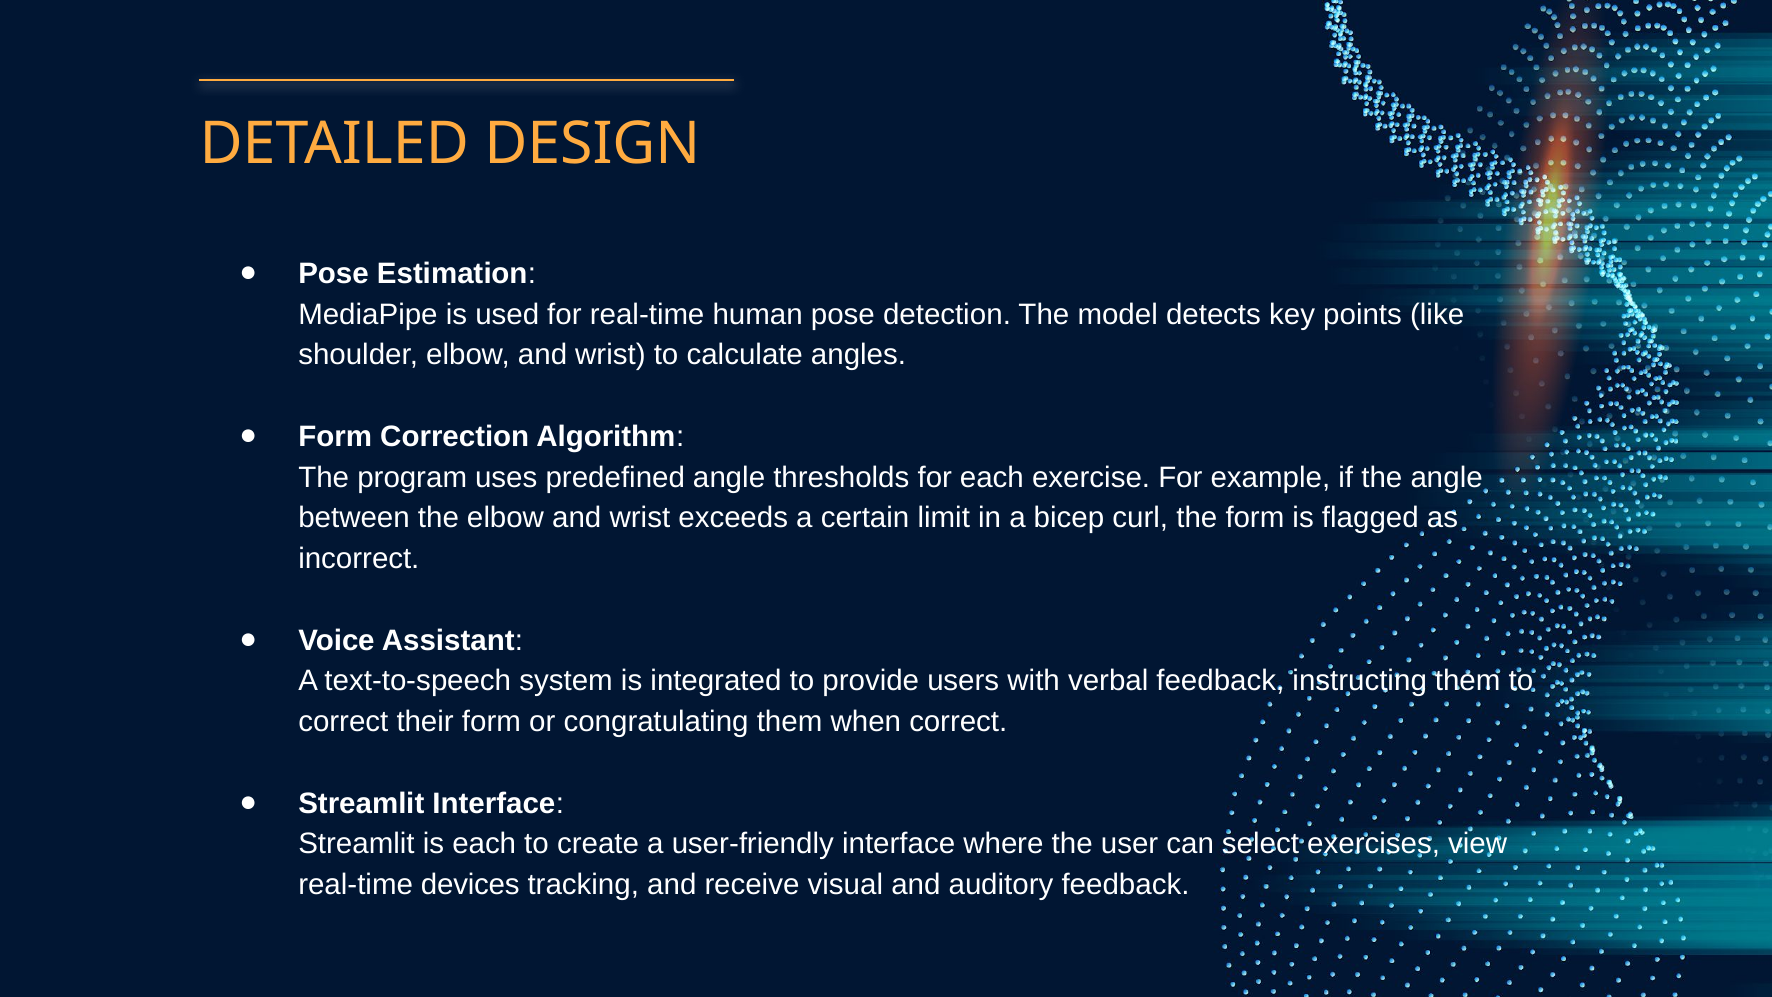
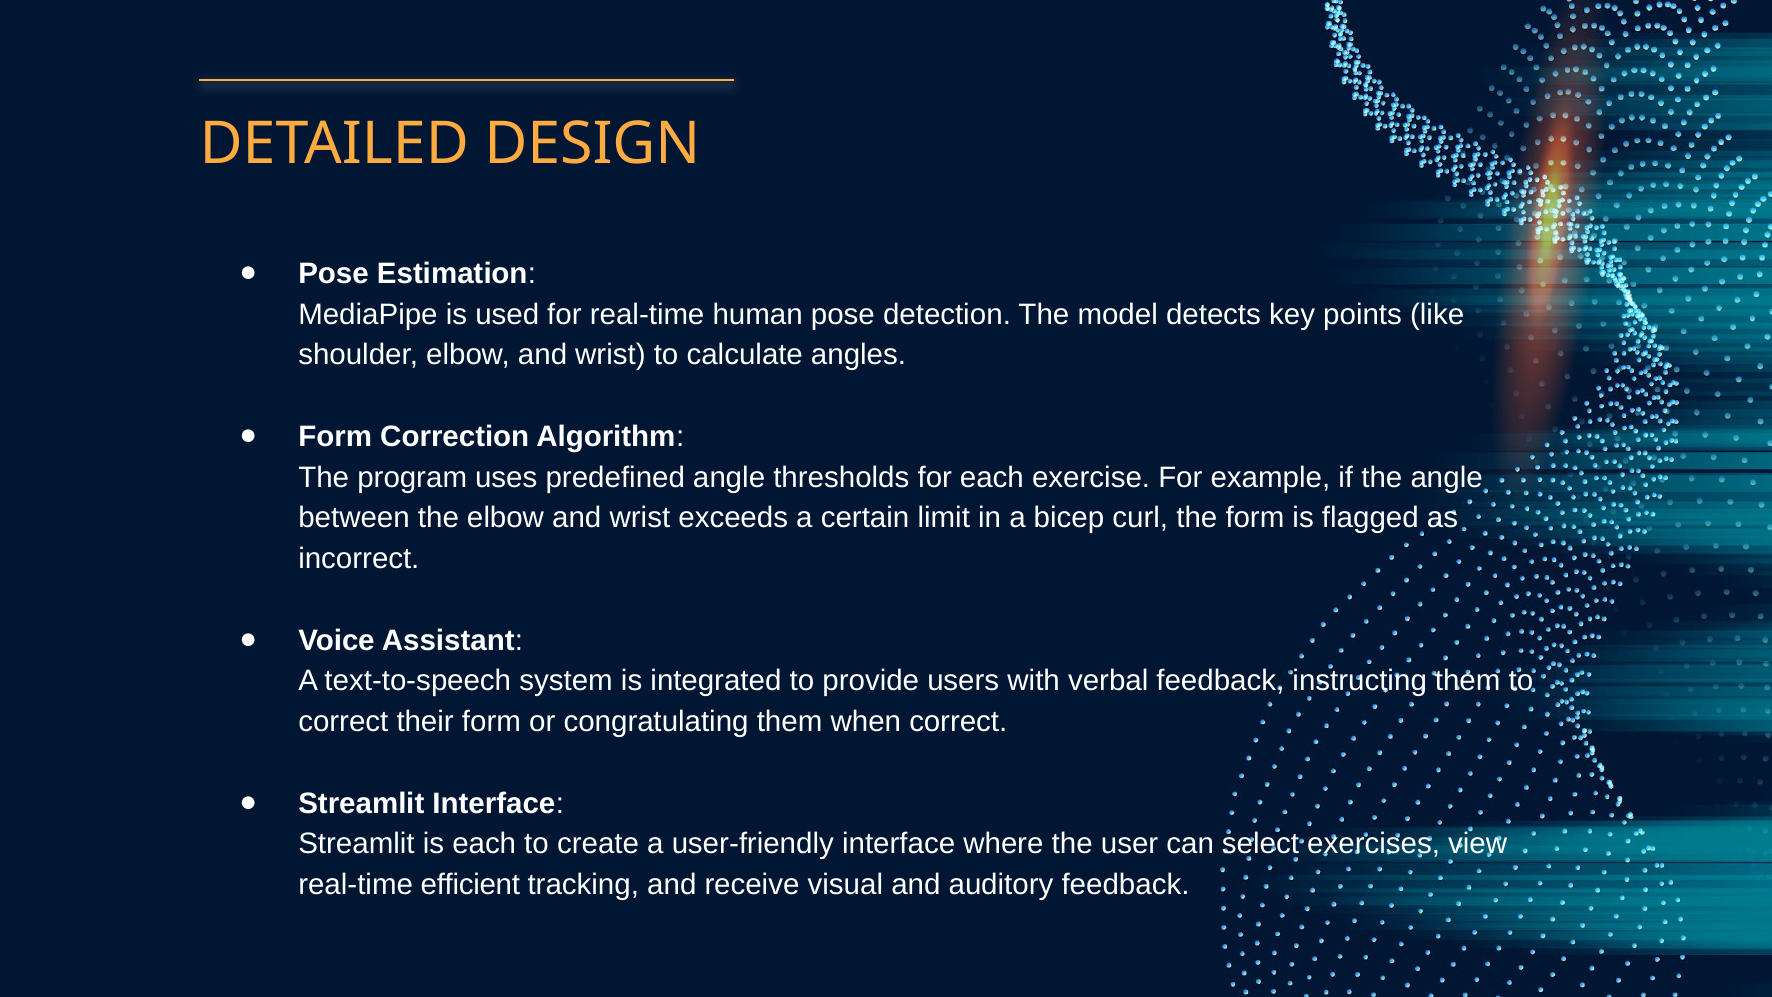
devices: devices -> efficient
